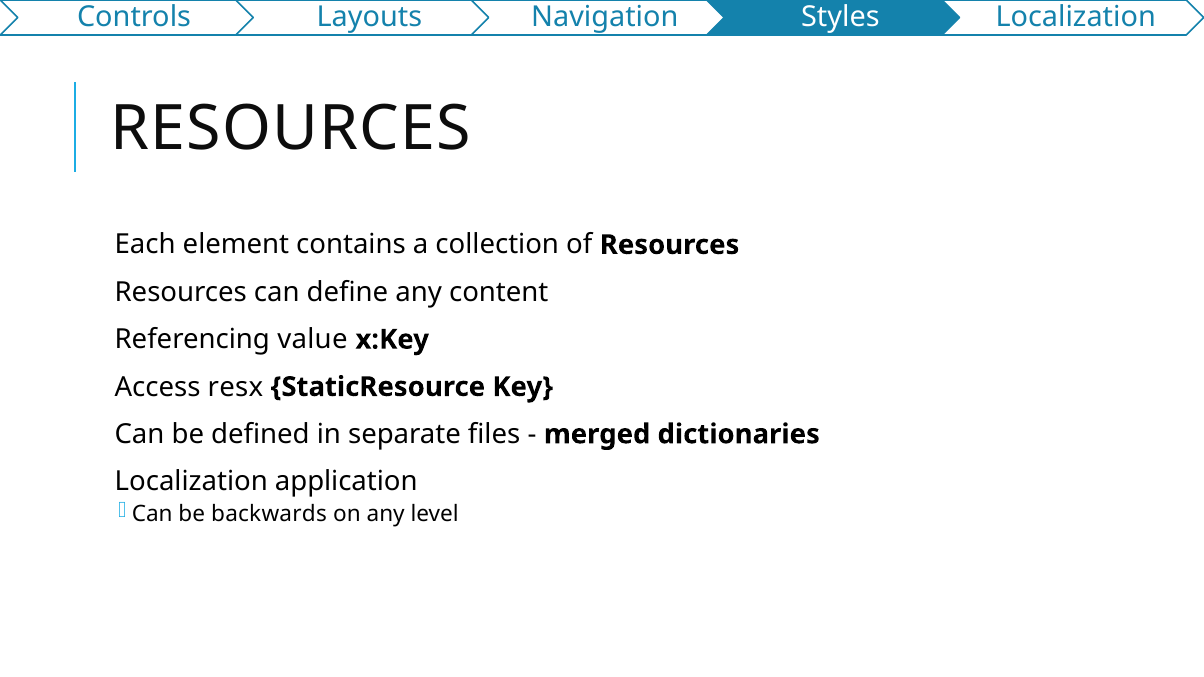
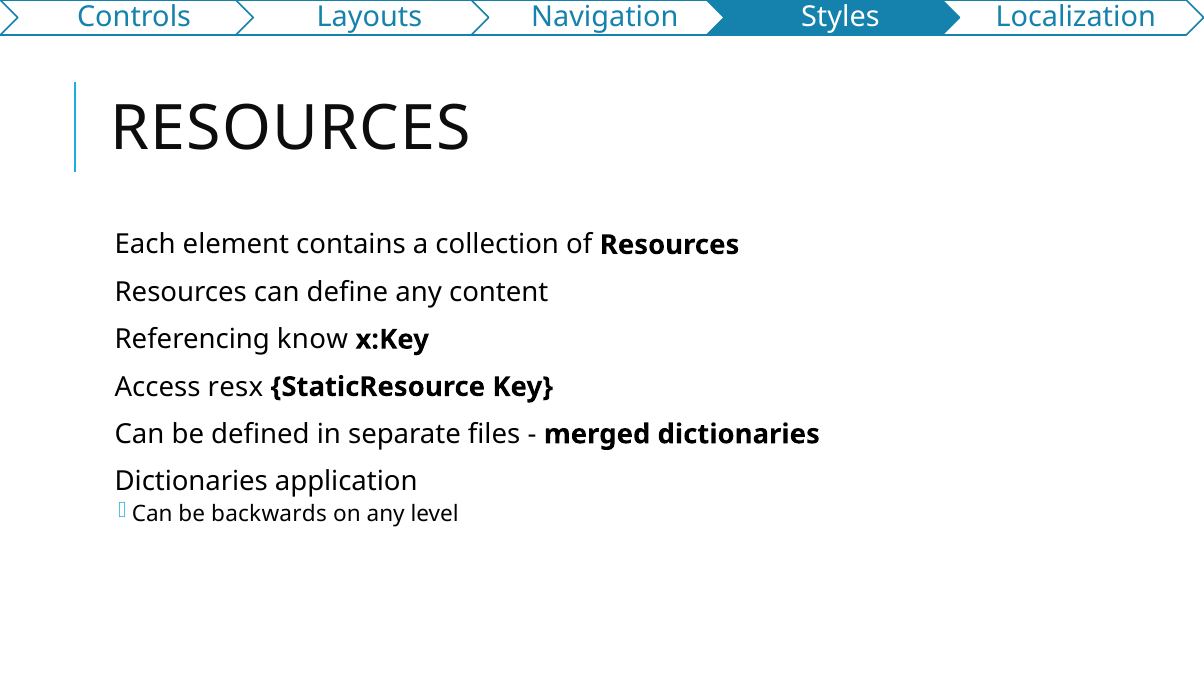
value: value -> know
Localization at (191, 482): Localization -> Dictionaries
